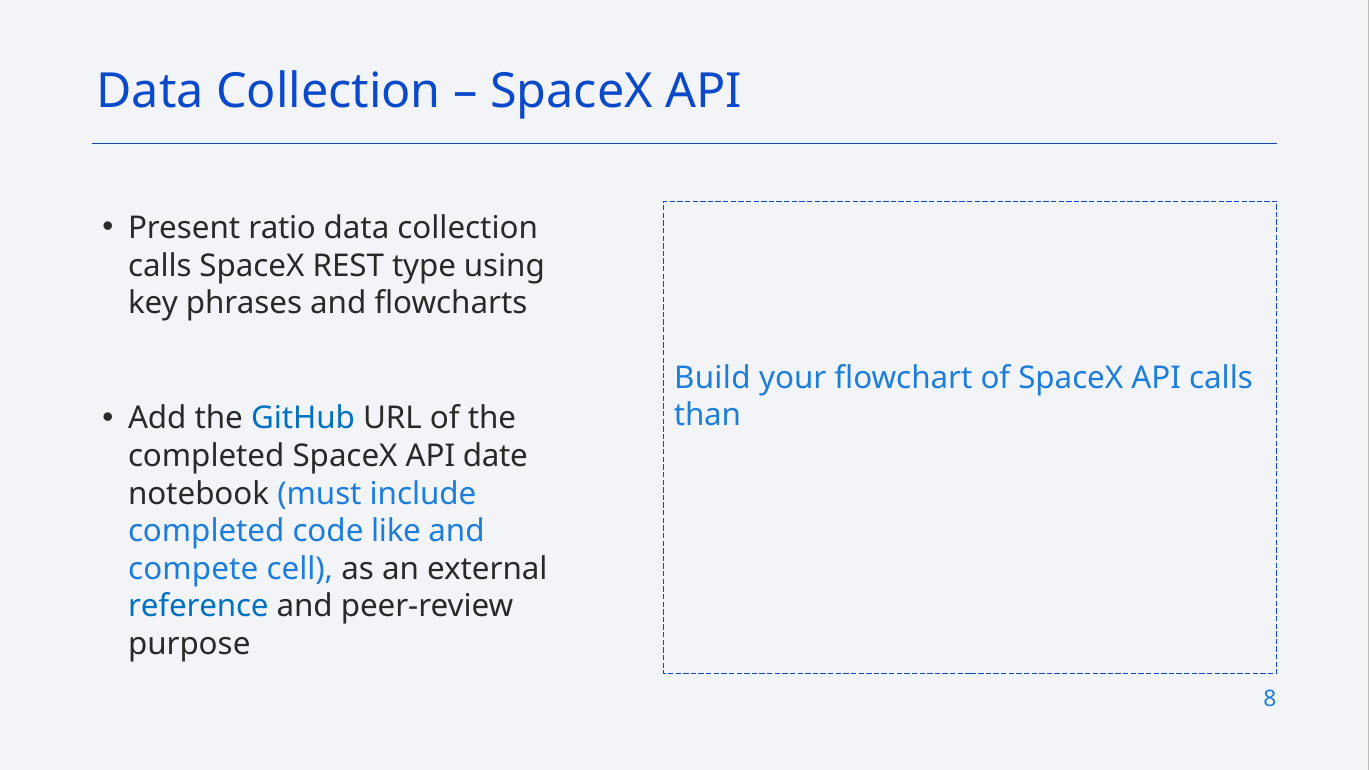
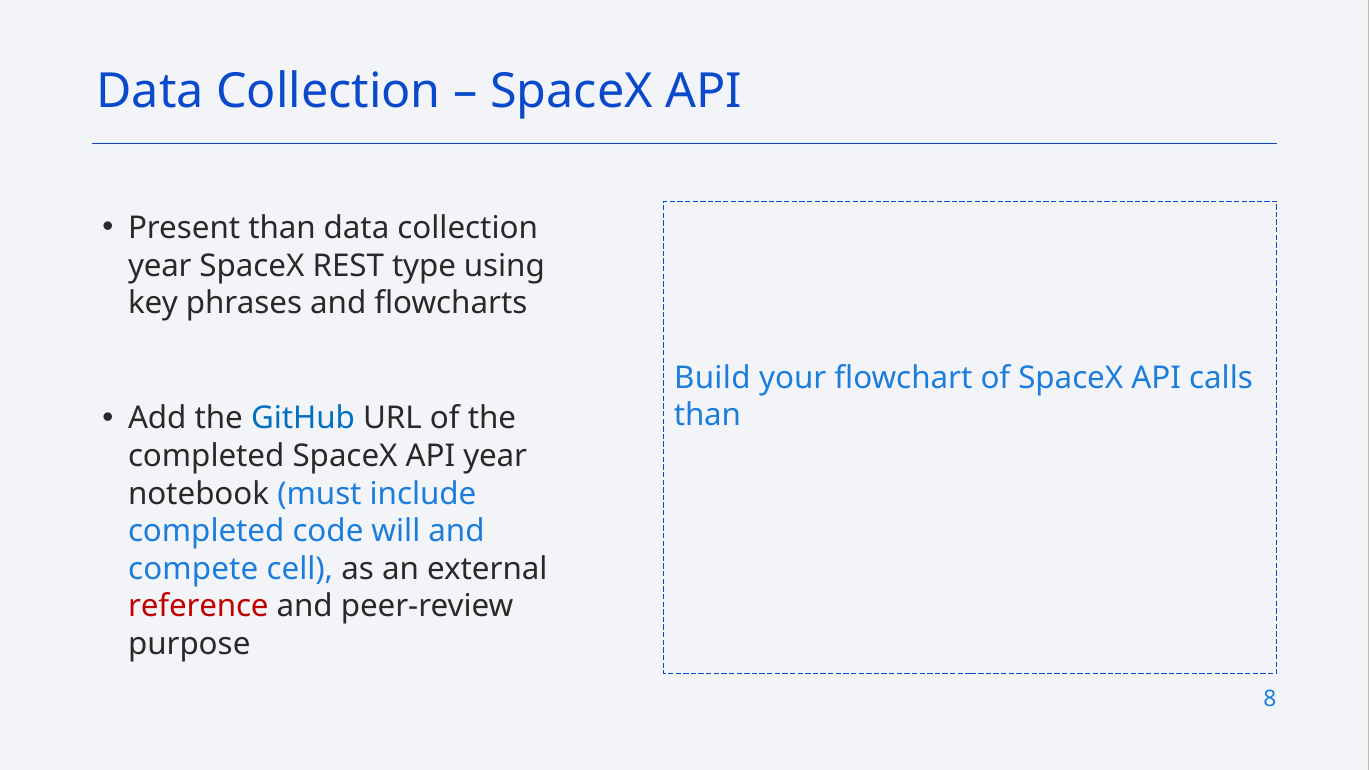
Present ratio: ratio -> than
calls at (160, 266): calls -> year
API date: date -> year
like: like -> will
reference colour: blue -> red
